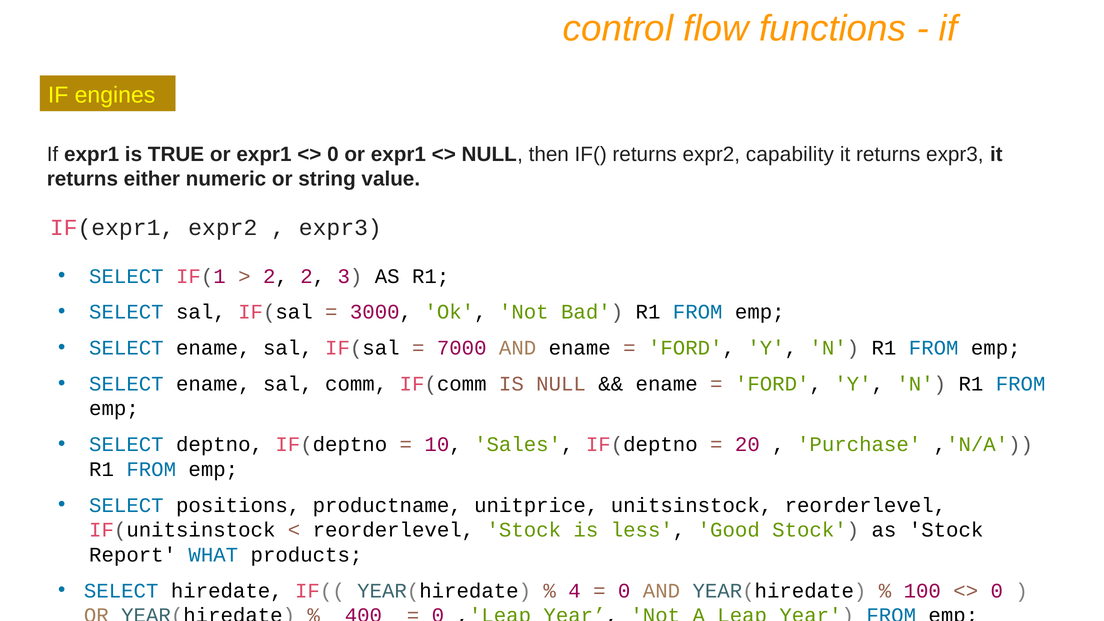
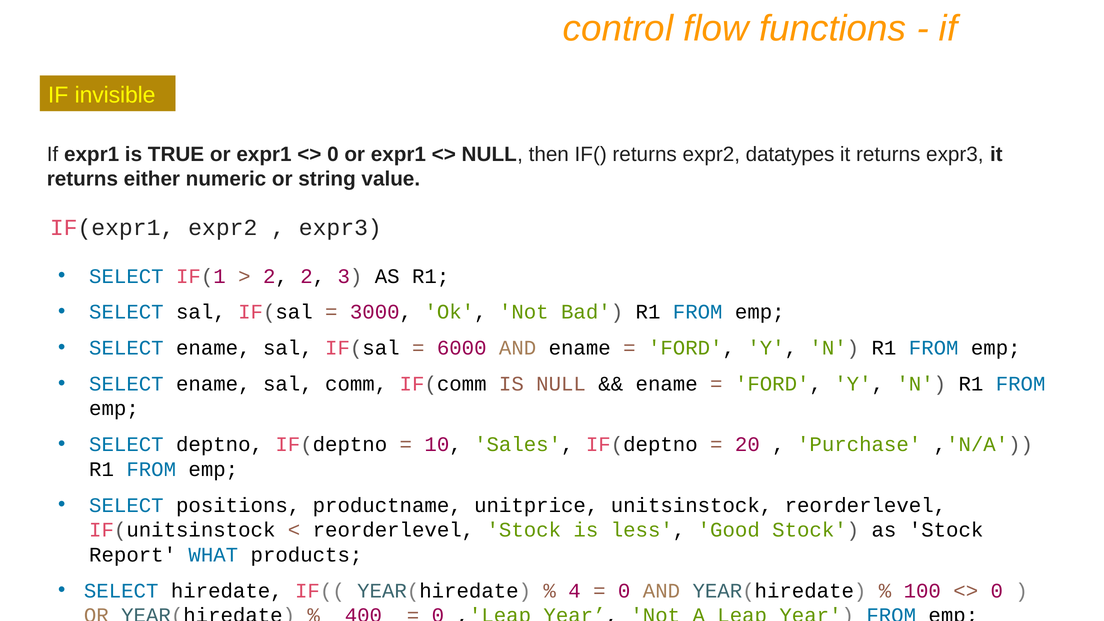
engines: engines -> invisible
capability: capability -> datatypes
7000: 7000 -> 6000
